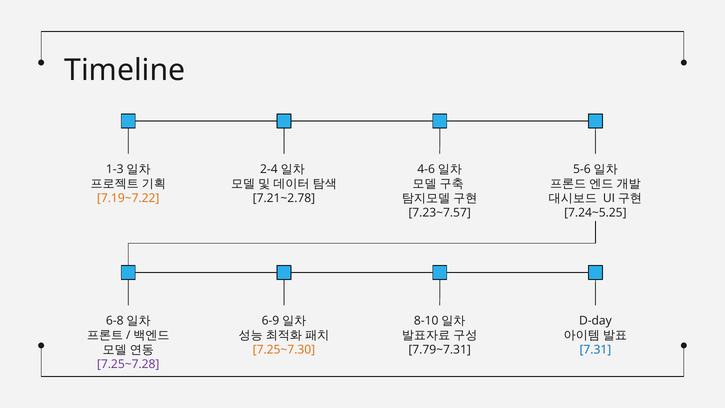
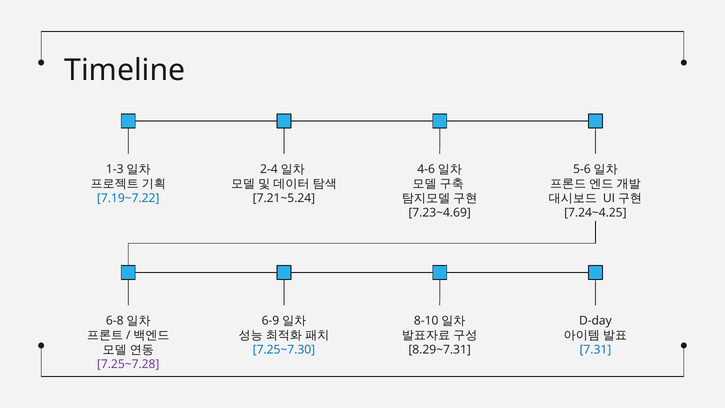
7.19~7.22 colour: orange -> blue
7.21~2.78: 7.21~2.78 -> 7.21~5.24
7.23~7.57: 7.23~7.57 -> 7.23~4.69
7.24~5.25: 7.24~5.25 -> 7.24~4.25
7.25~7.30 colour: orange -> blue
7.79~7.31: 7.79~7.31 -> 8.29~7.31
